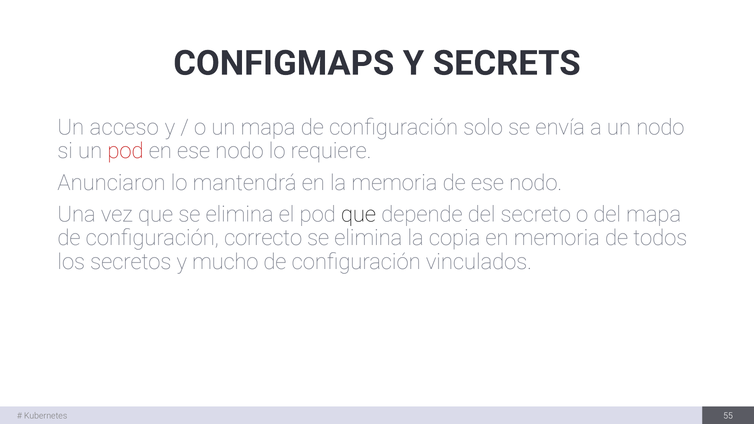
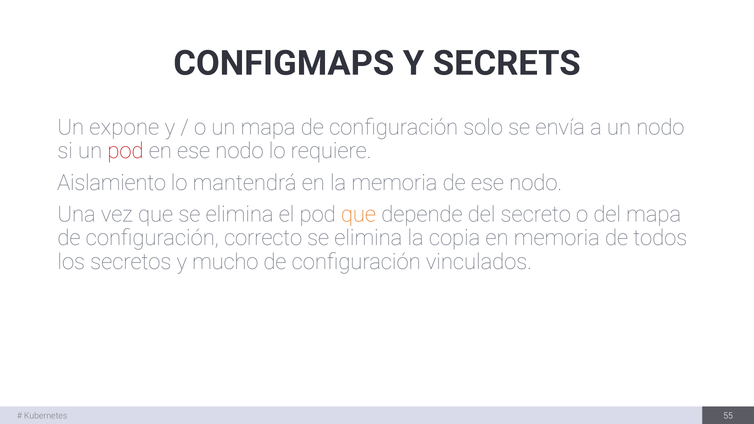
acceso: acceso -> expone
Anunciaron: Anunciaron -> Aislamiento
que at (359, 214) colour: black -> orange
